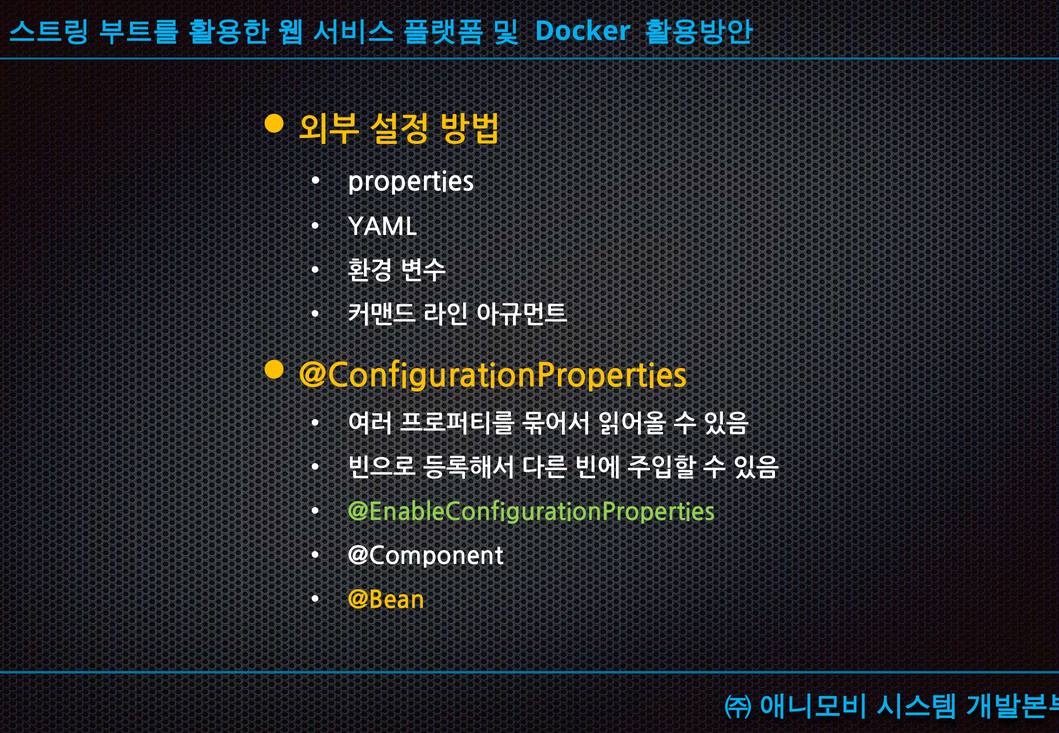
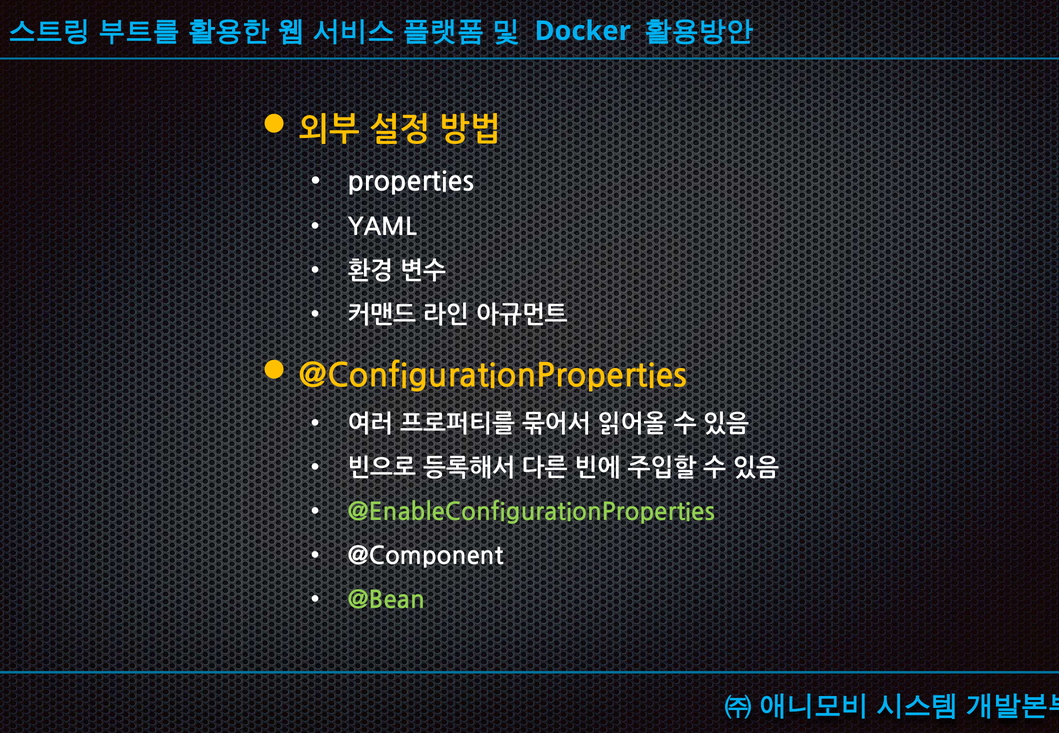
@Bean colour: yellow -> light green
